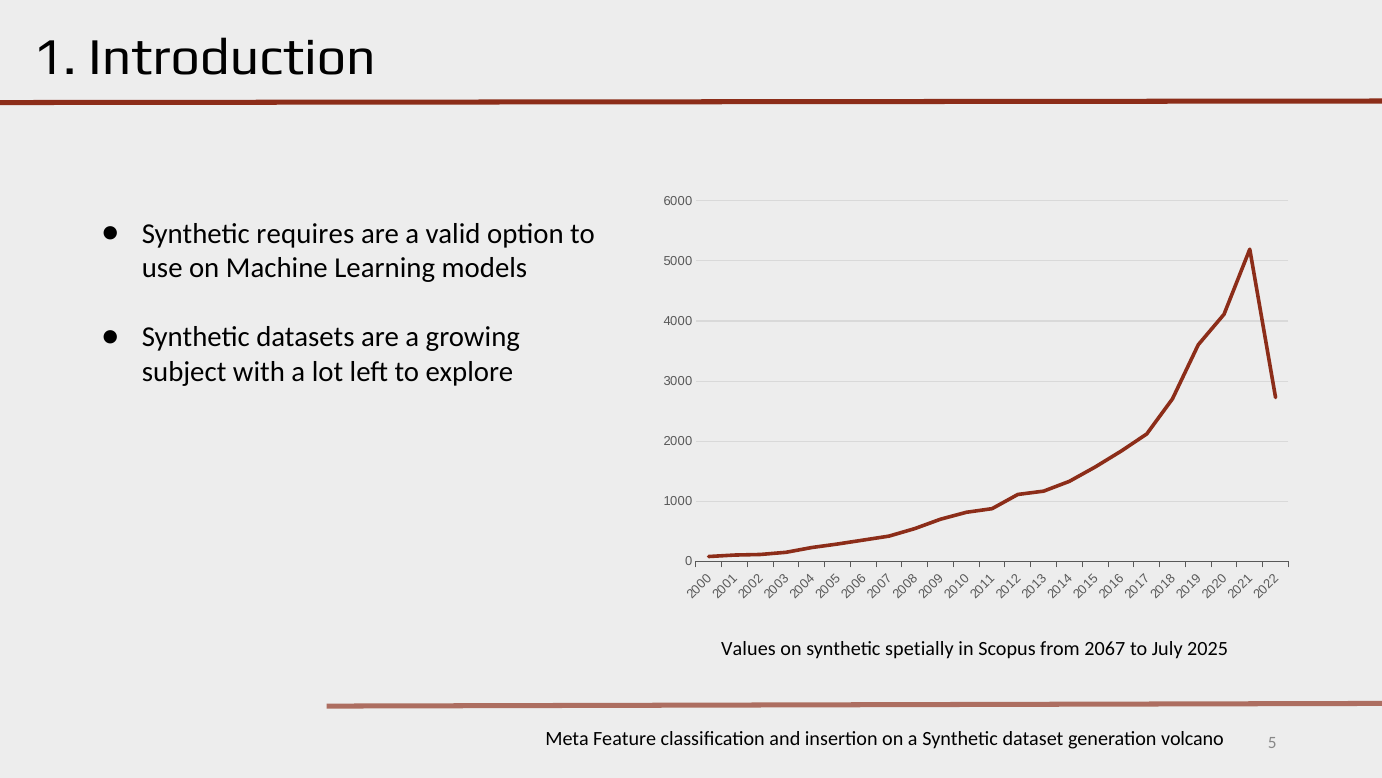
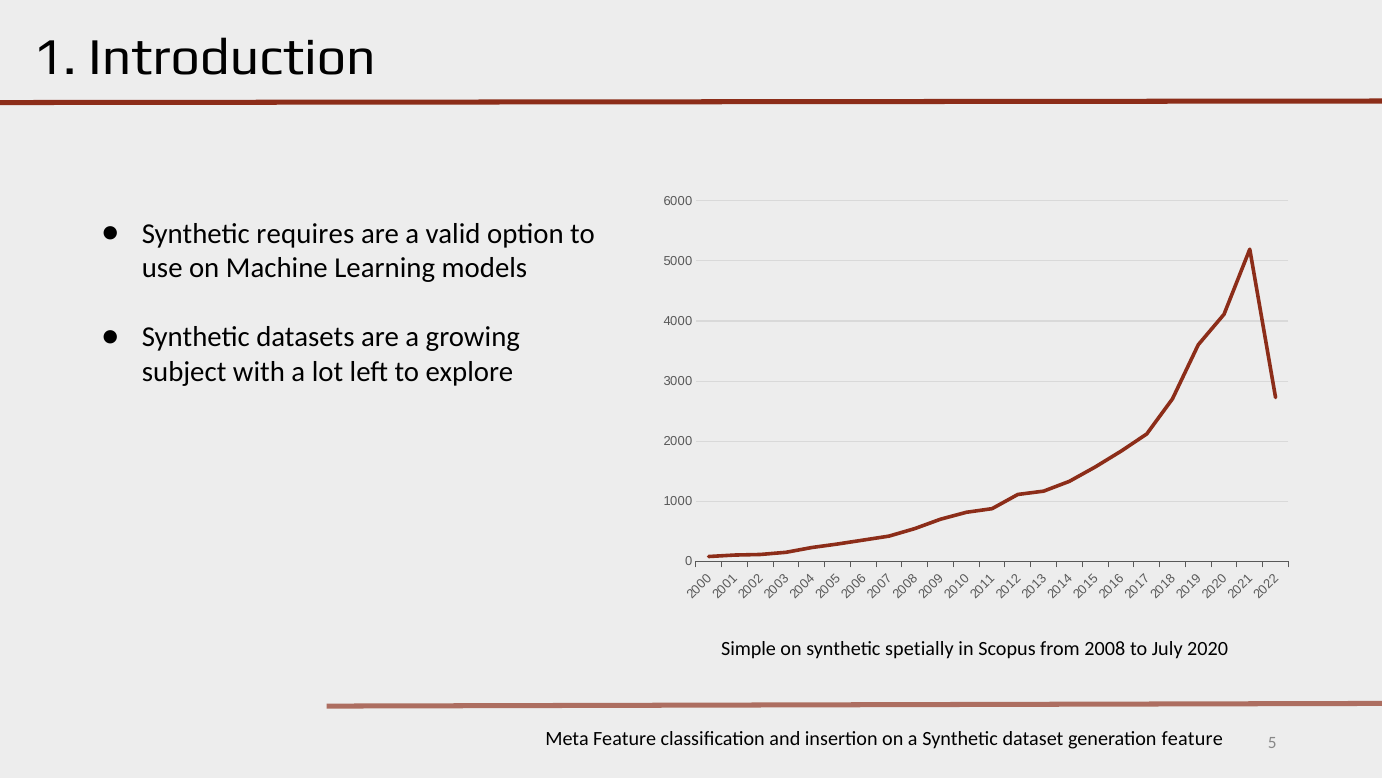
Values: Values -> Simple
2067: 2067 -> 2008
2025: 2025 -> 2020
generation volcano: volcano -> feature
